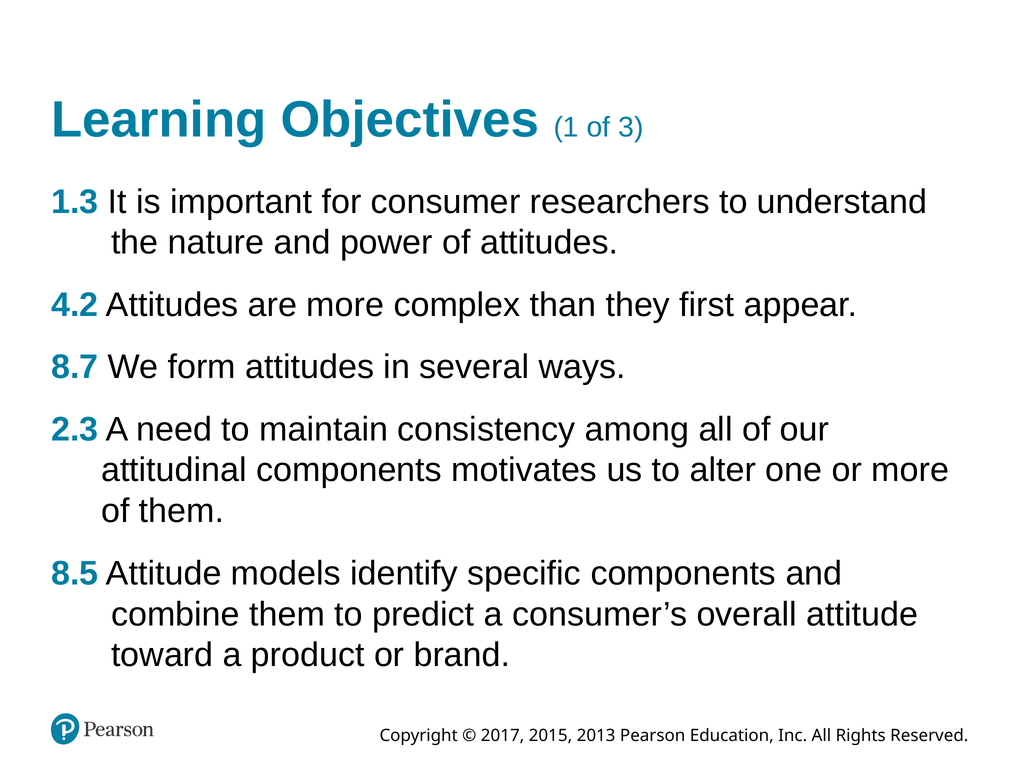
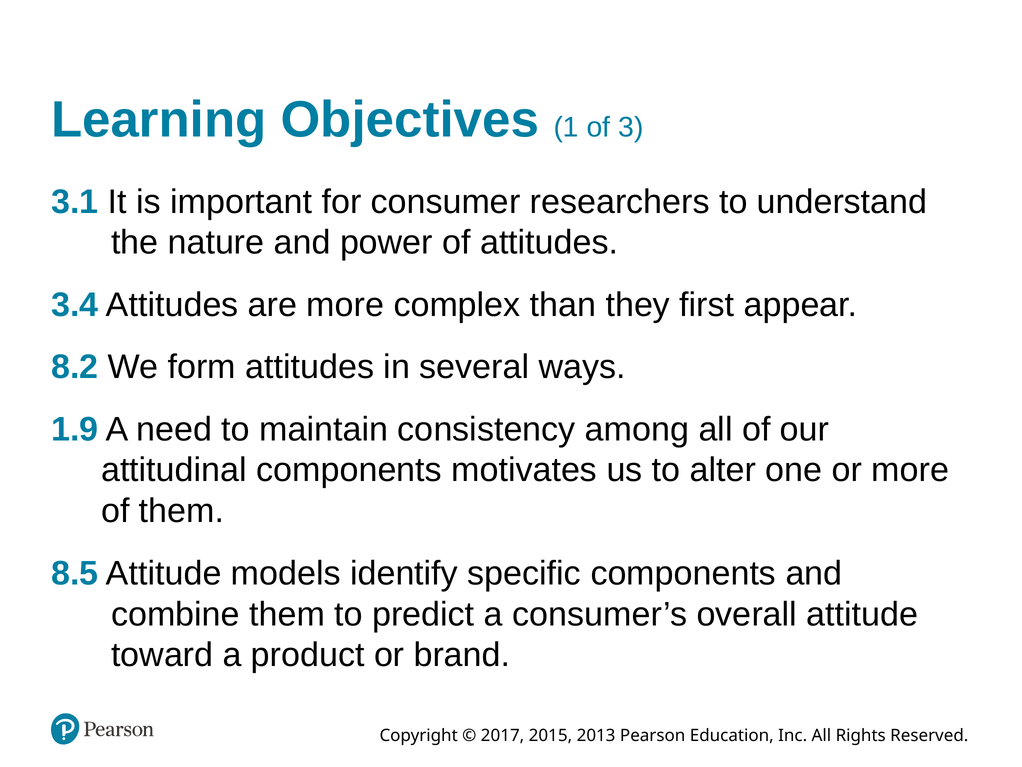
1.3: 1.3 -> 3.1
4.2: 4.2 -> 3.4
8.7: 8.7 -> 8.2
2.3: 2.3 -> 1.9
